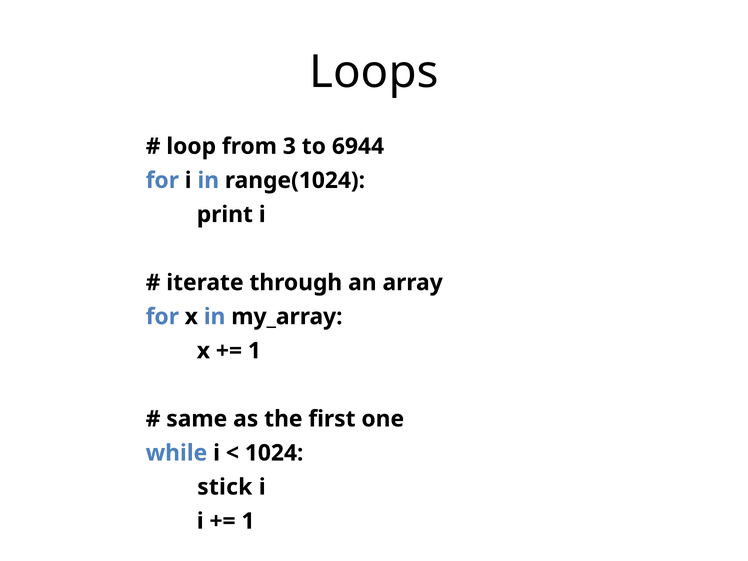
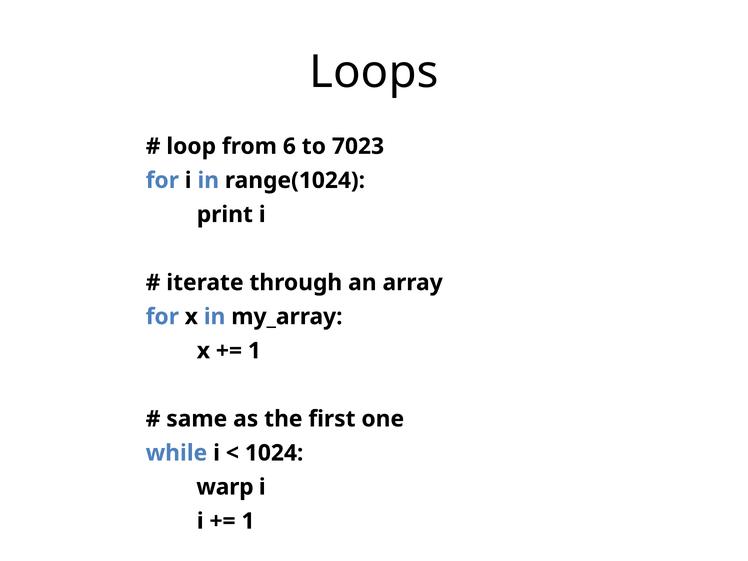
3: 3 -> 6
6944: 6944 -> 7023
stick: stick -> warp
